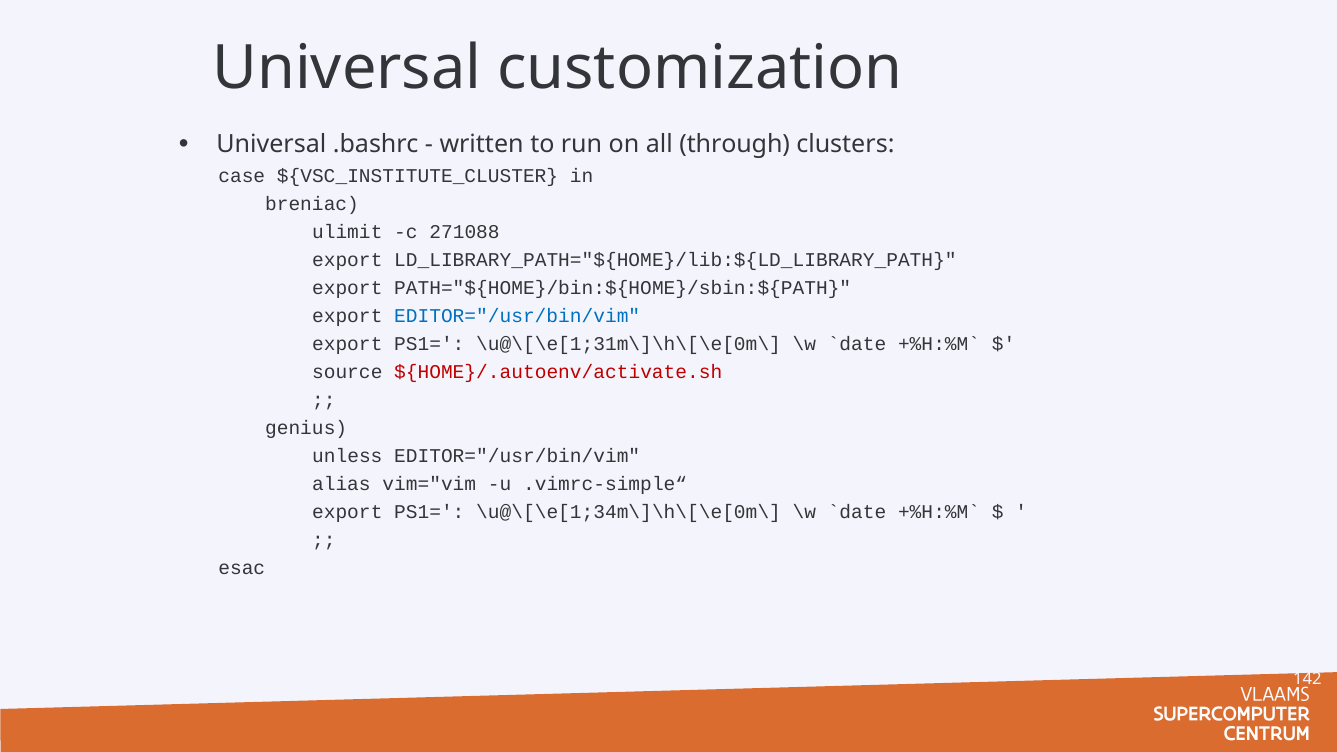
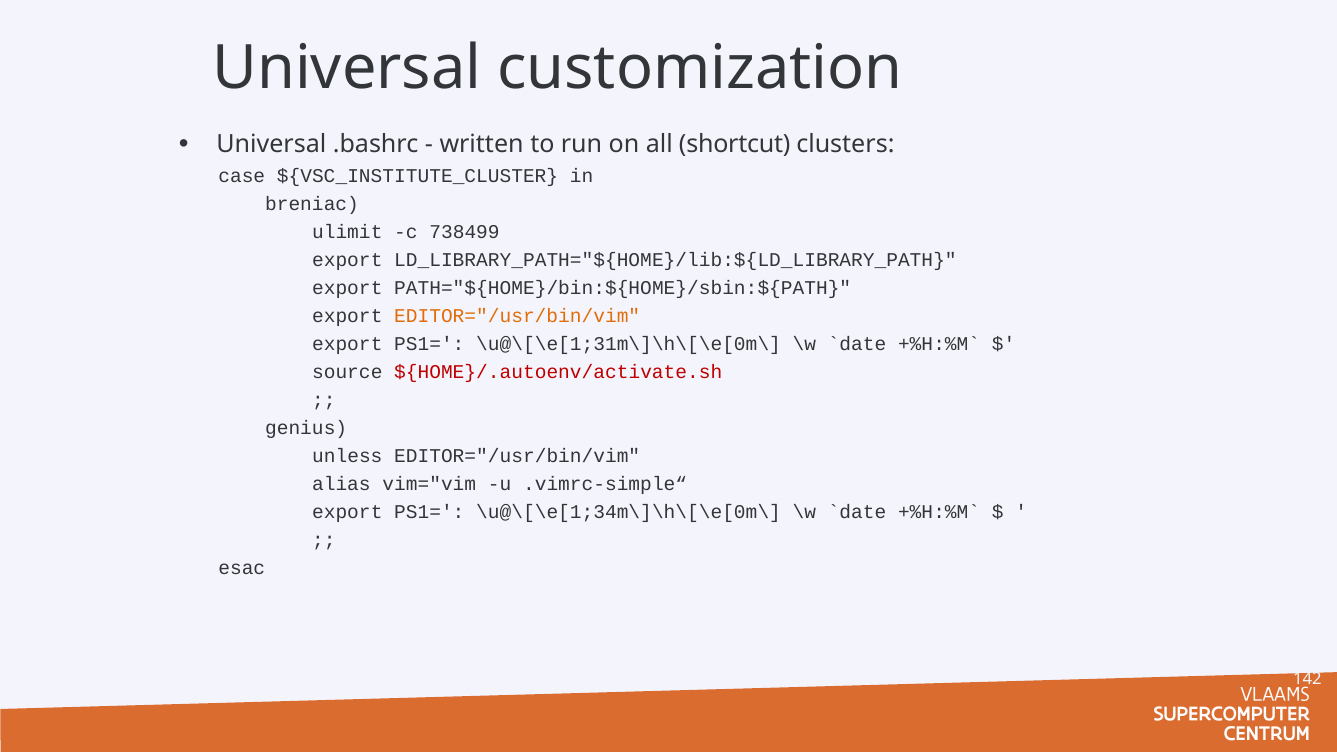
through: through -> shortcut
271088: 271088 -> 738499
EDITOR="/usr/bin/vim at (517, 316) colour: blue -> orange
